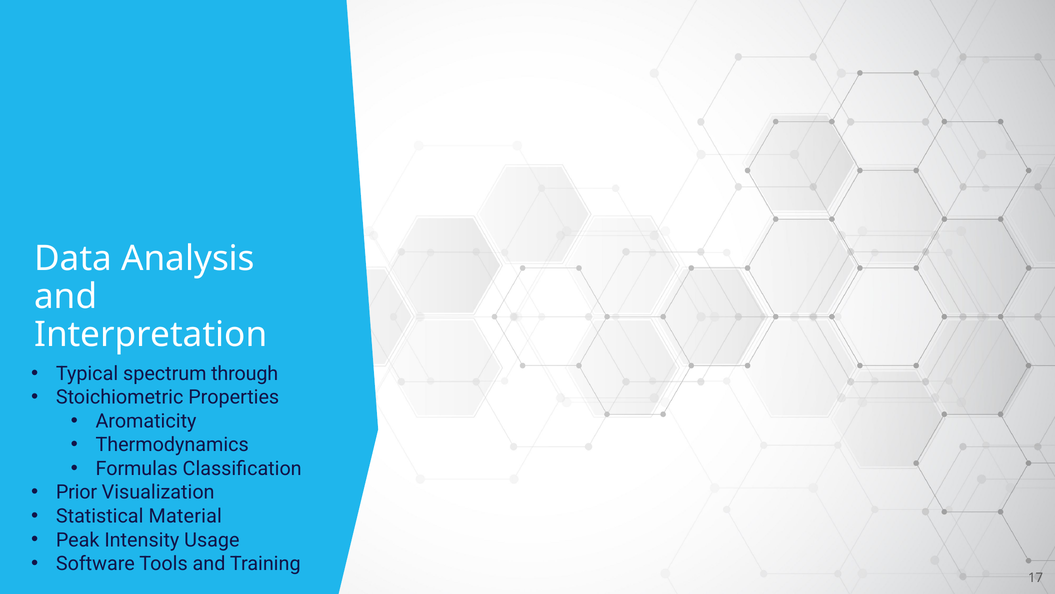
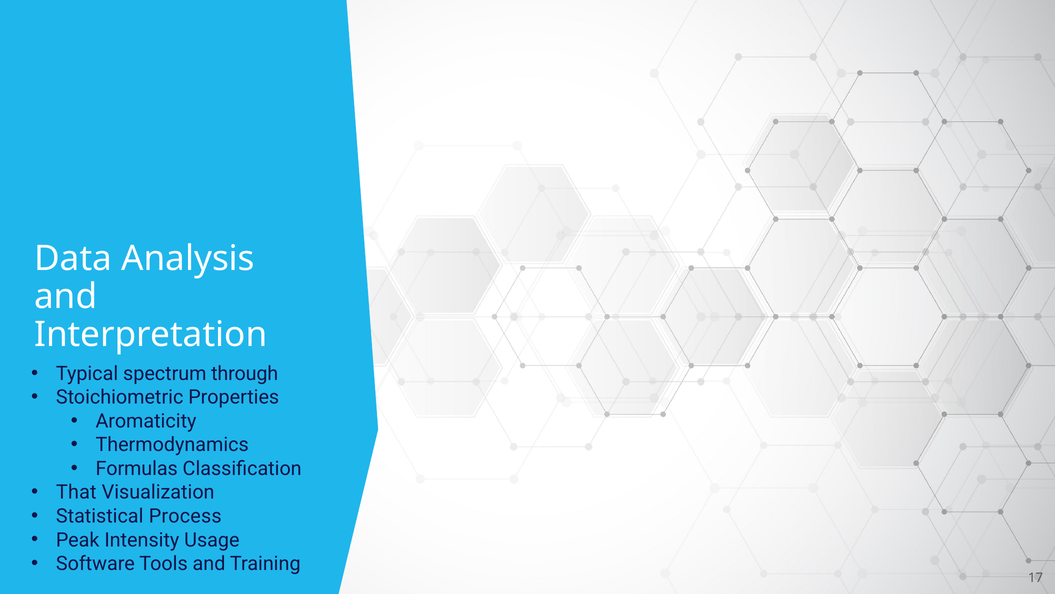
Prior: Prior -> That
Material: Material -> Process
